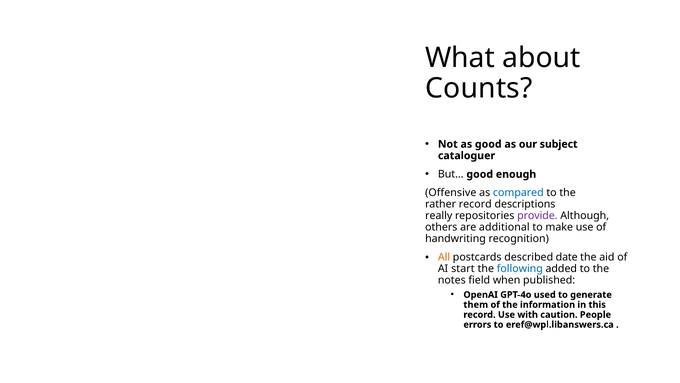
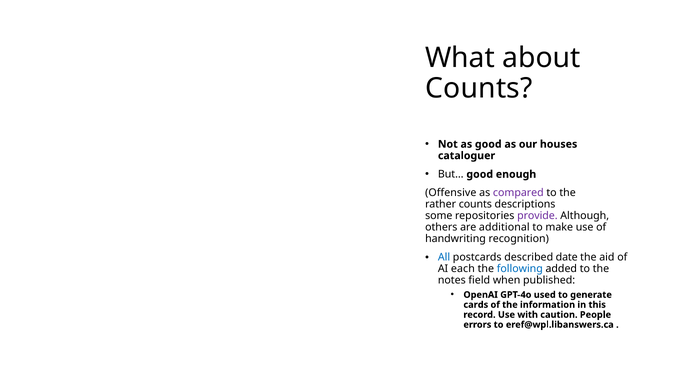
subject: subject -> houses
compared colour: blue -> purple
rather record: record -> counts
really: really -> some
All colour: orange -> blue
start: start -> each
them: them -> cards
